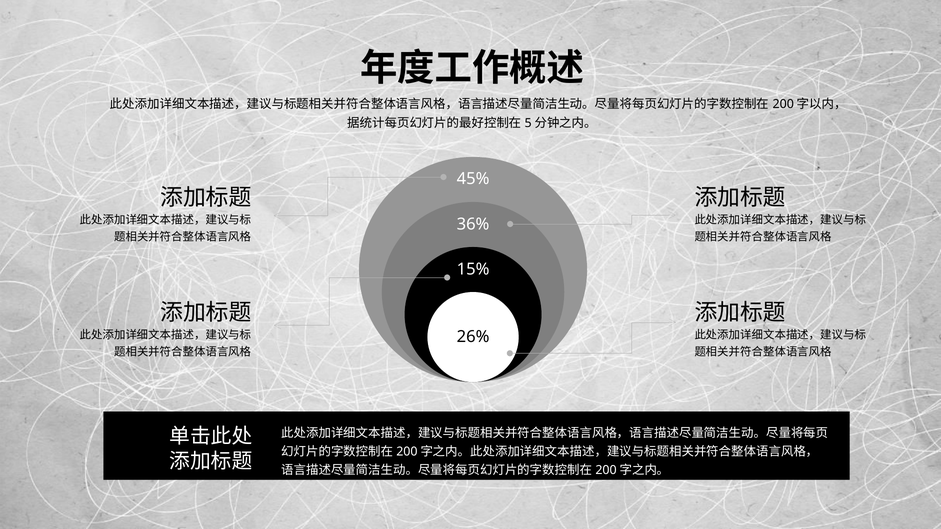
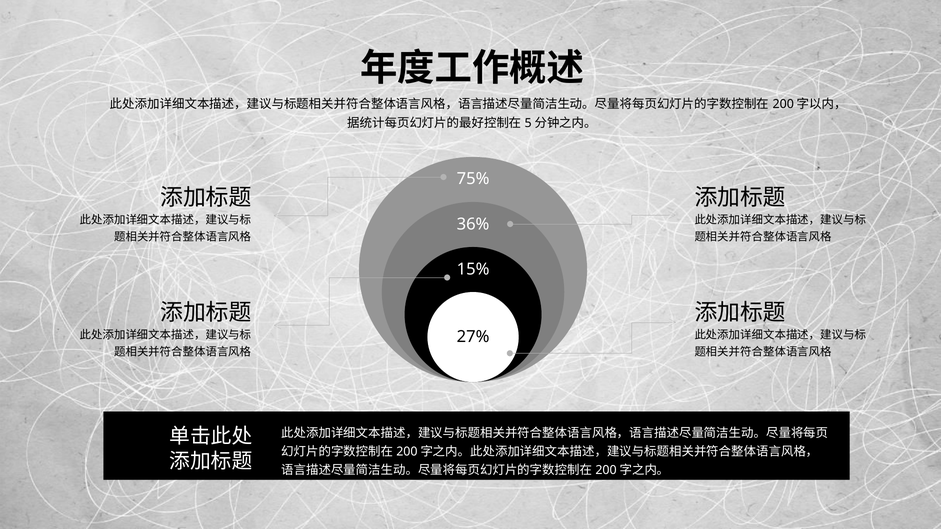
45%: 45% -> 75%
26%: 26% -> 27%
